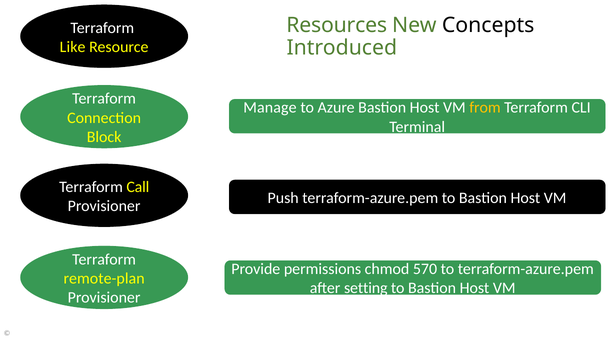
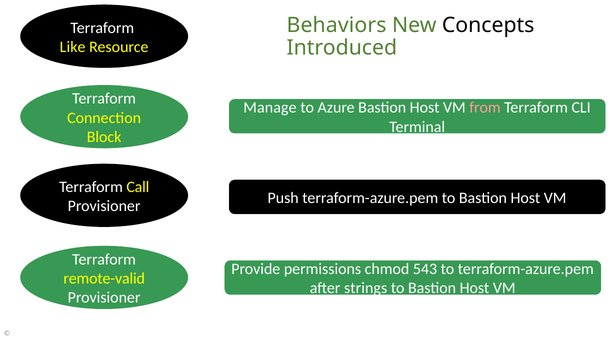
Resources: Resources -> Behaviors
from colour: yellow -> pink
570: 570 -> 543
remote-plan: remote-plan -> remote-valid
setting: setting -> strings
